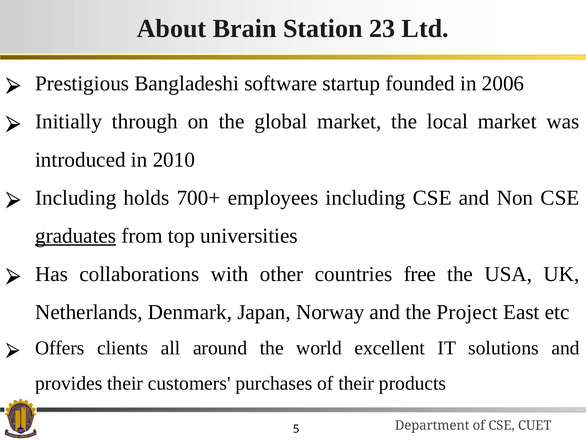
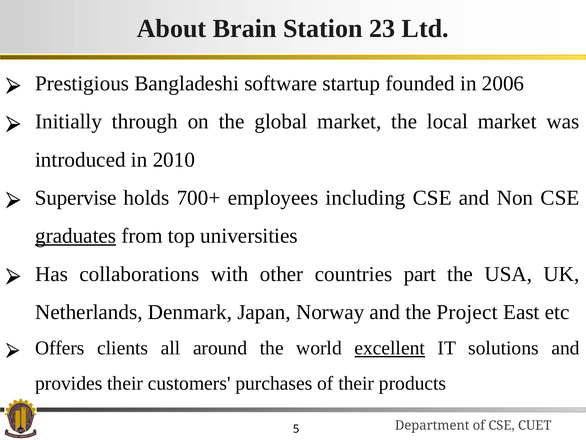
Including at (76, 198): Including -> Supervise
free: free -> part
excellent underline: none -> present
